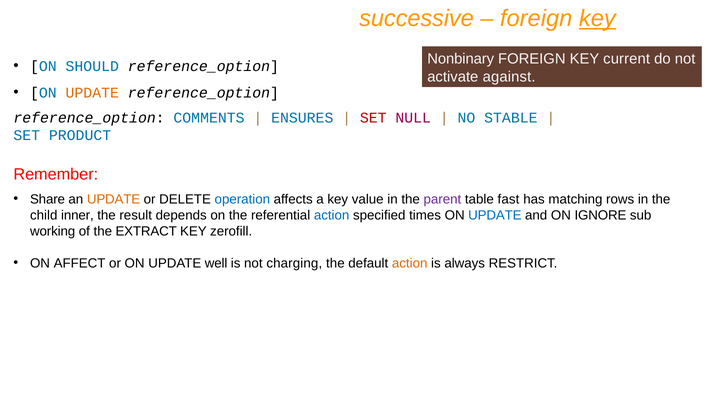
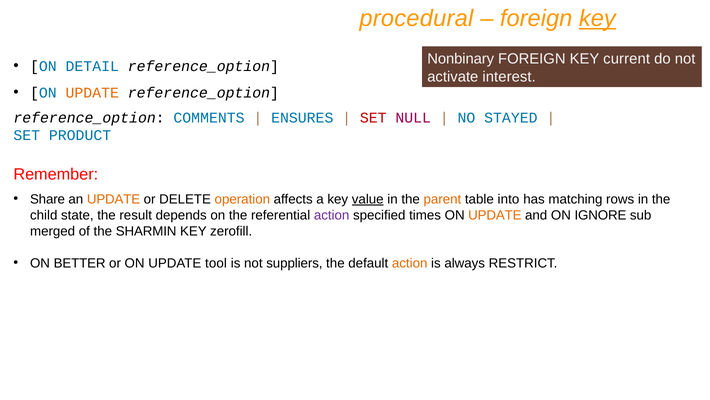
successive: successive -> procedural
SHOULD: SHOULD -> DETAIL
against: against -> interest
STABLE: STABLE -> STAYED
operation colour: blue -> orange
value underline: none -> present
parent colour: purple -> orange
fast: fast -> into
inner: inner -> state
action at (332, 215) colour: blue -> purple
UPDATE at (495, 215) colour: blue -> orange
working: working -> merged
EXTRACT: EXTRACT -> SHARMIN
AFFECT: AFFECT -> BETTER
well: well -> tool
charging: charging -> suppliers
